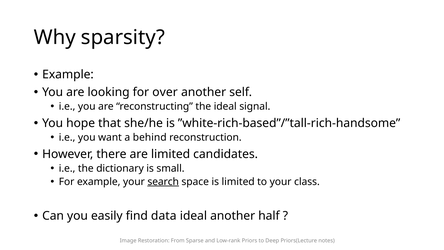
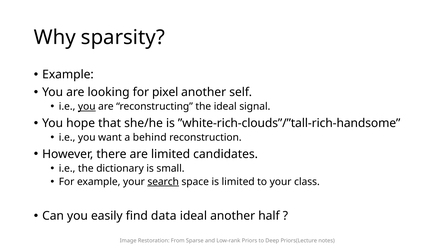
over: over -> pixel
you at (87, 106) underline: none -> present
”white-rich-based”/”tall-rich-handsome: ”white-rich-based”/”tall-rich-handsome -> ”white-rich-clouds”/”tall-rich-handsome
